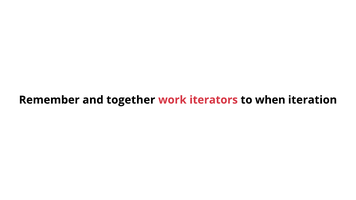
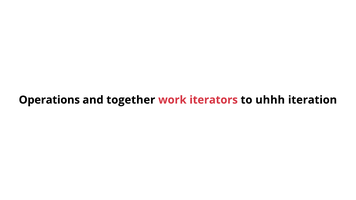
Remember: Remember -> Operations
when: when -> uhhh
